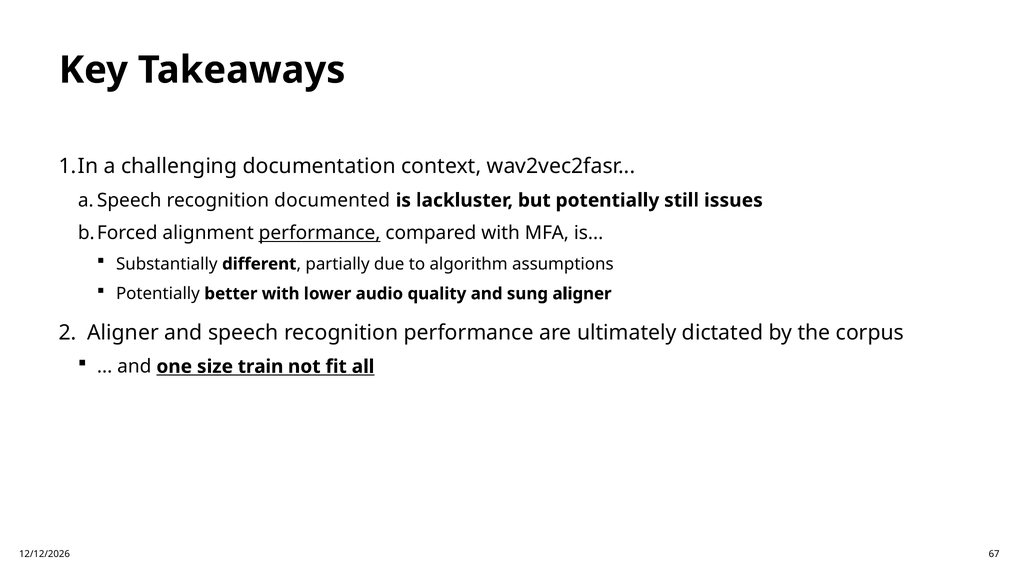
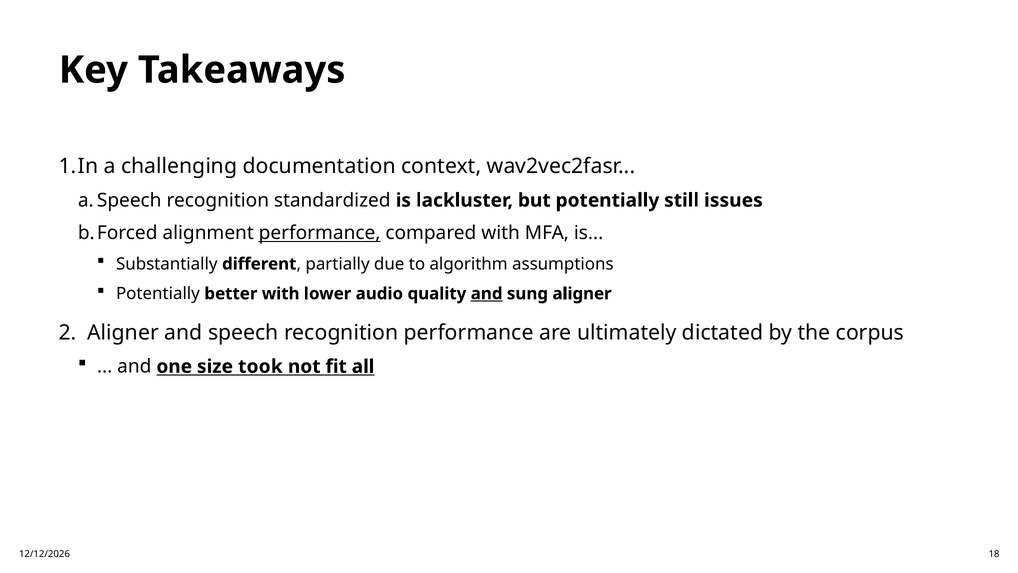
documented: documented -> standardized
and at (487, 293) underline: none -> present
train: train -> took
67: 67 -> 18
